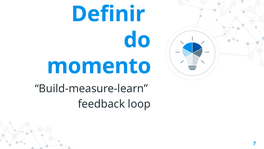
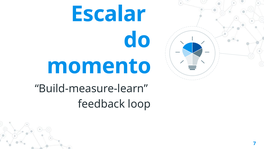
Definir: Definir -> Escalar
